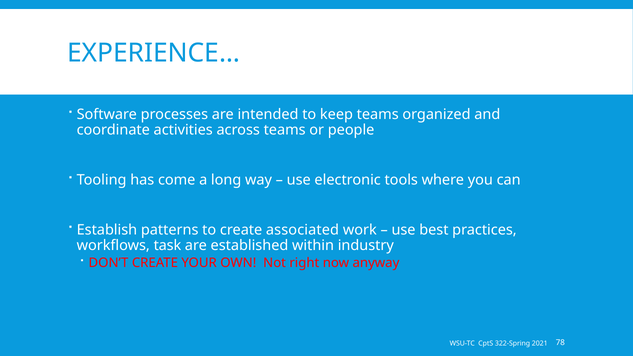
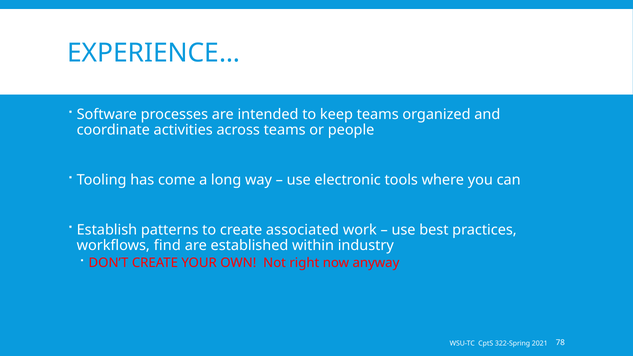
task: task -> find
